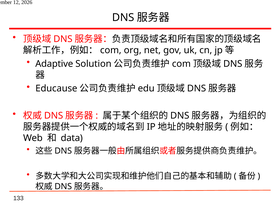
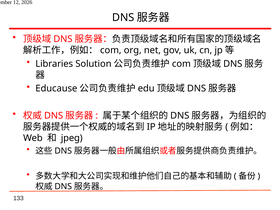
Adaptive: Adaptive -> Libraries
data: data -> jpeg
